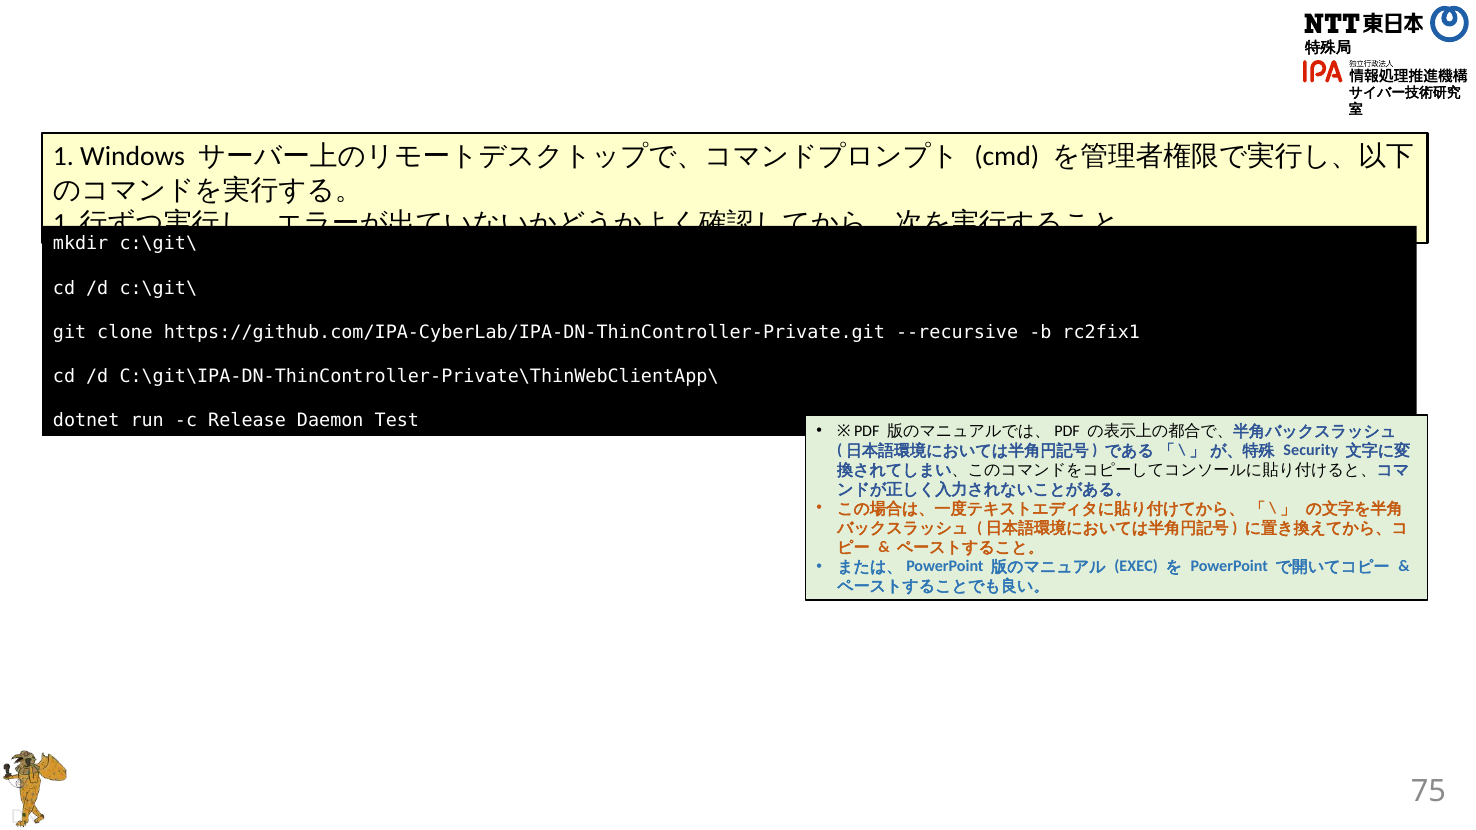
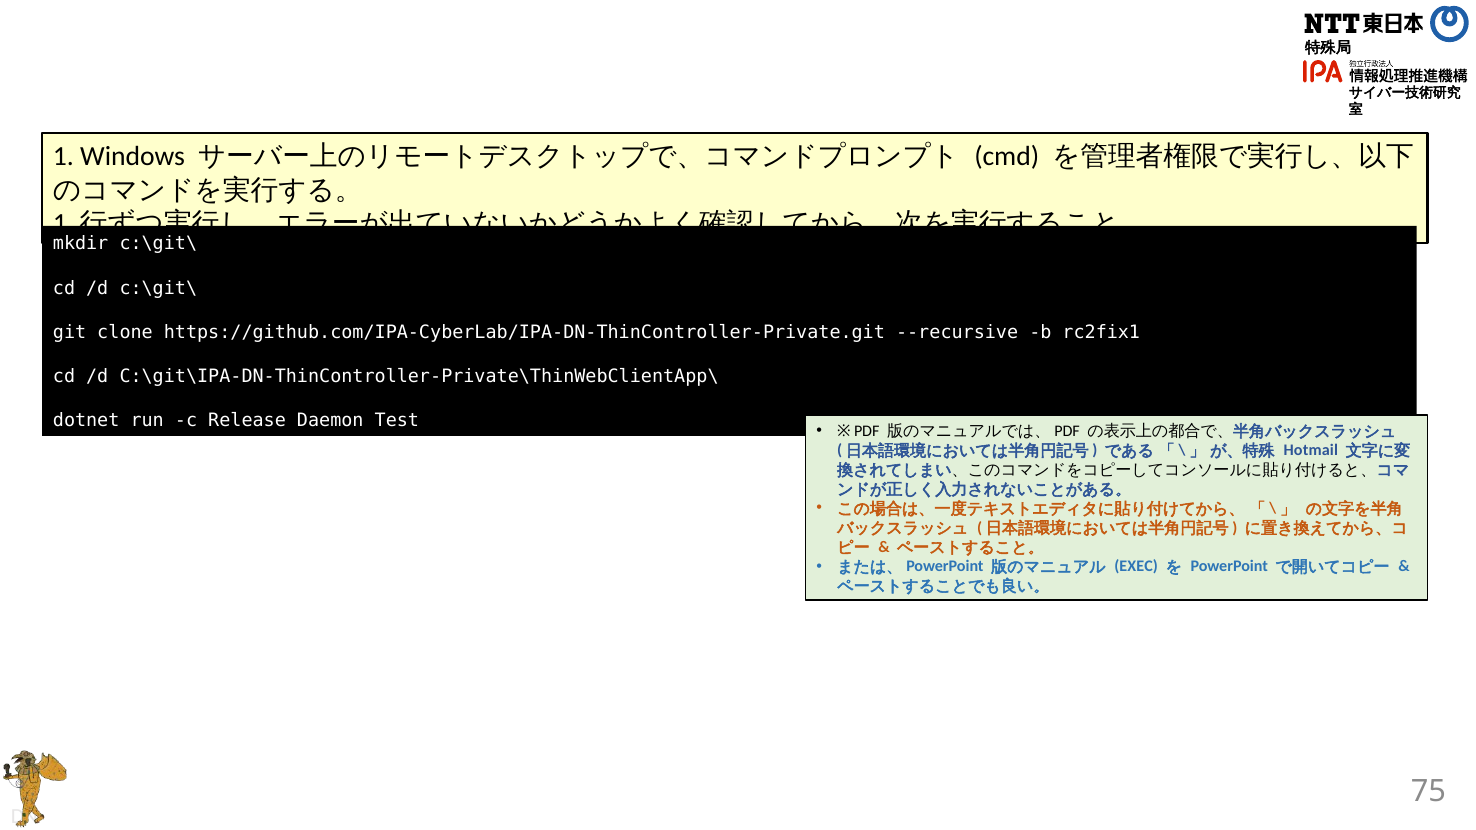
Security: Security -> Hotmail
